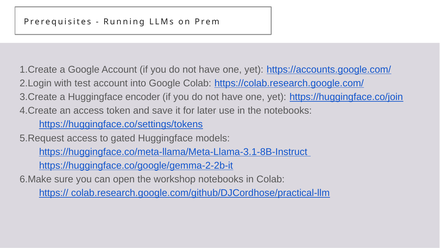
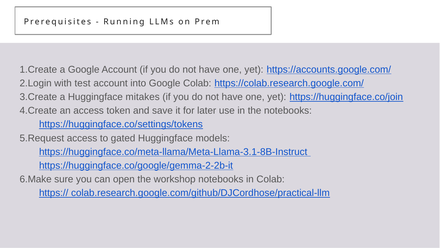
encoder: encoder -> mitakes
